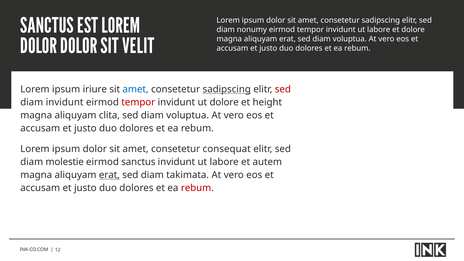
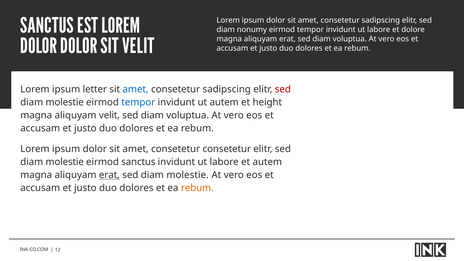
iriure: iriure -> letter
sadipscing at (227, 89) underline: present -> none
invidunt at (65, 102): invidunt -> molestie
tempor at (138, 102) colour: red -> blue
ut dolore: dolore -> autem
aliquyam clita: clita -> velit
consetetur consequat: consequat -> consetetur
takimata at (188, 175): takimata -> molestie
rebum at (197, 188) colour: red -> orange
